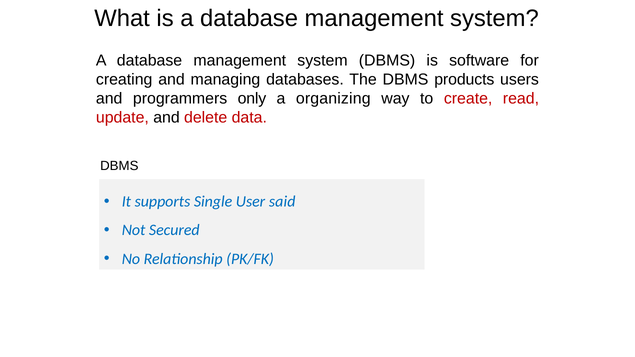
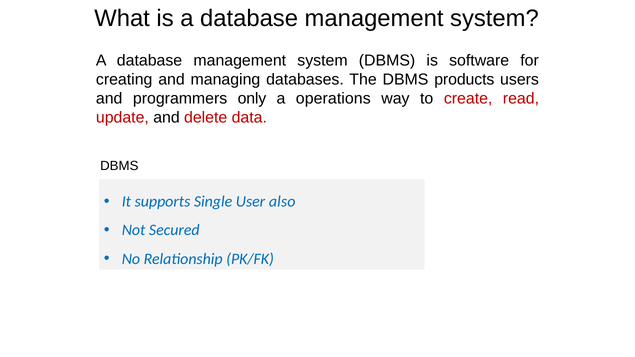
organizing: organizing -> operations
said: said -> also
